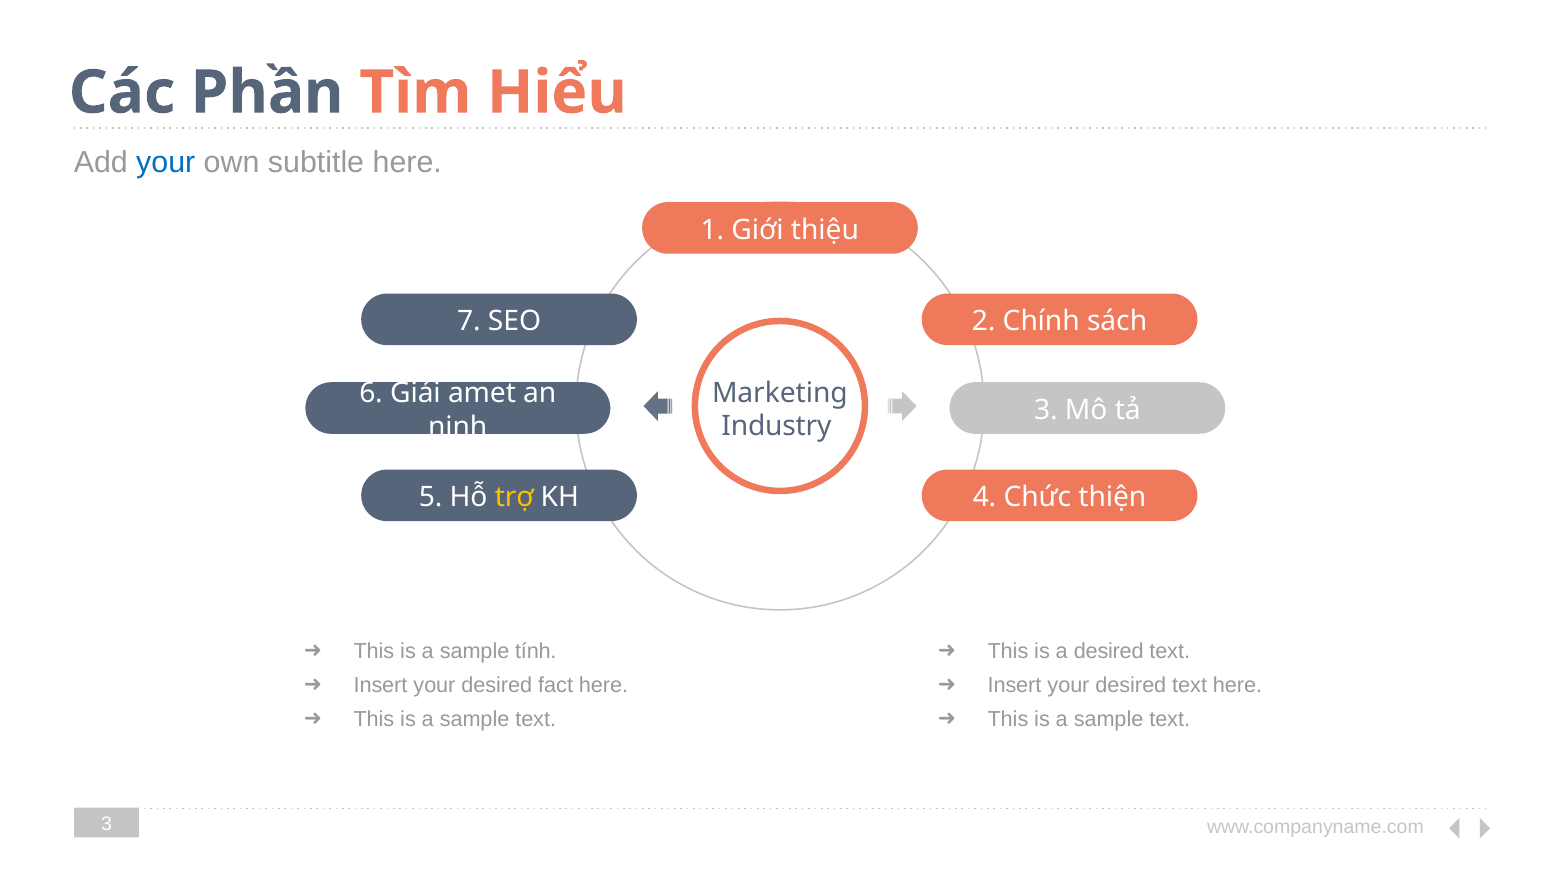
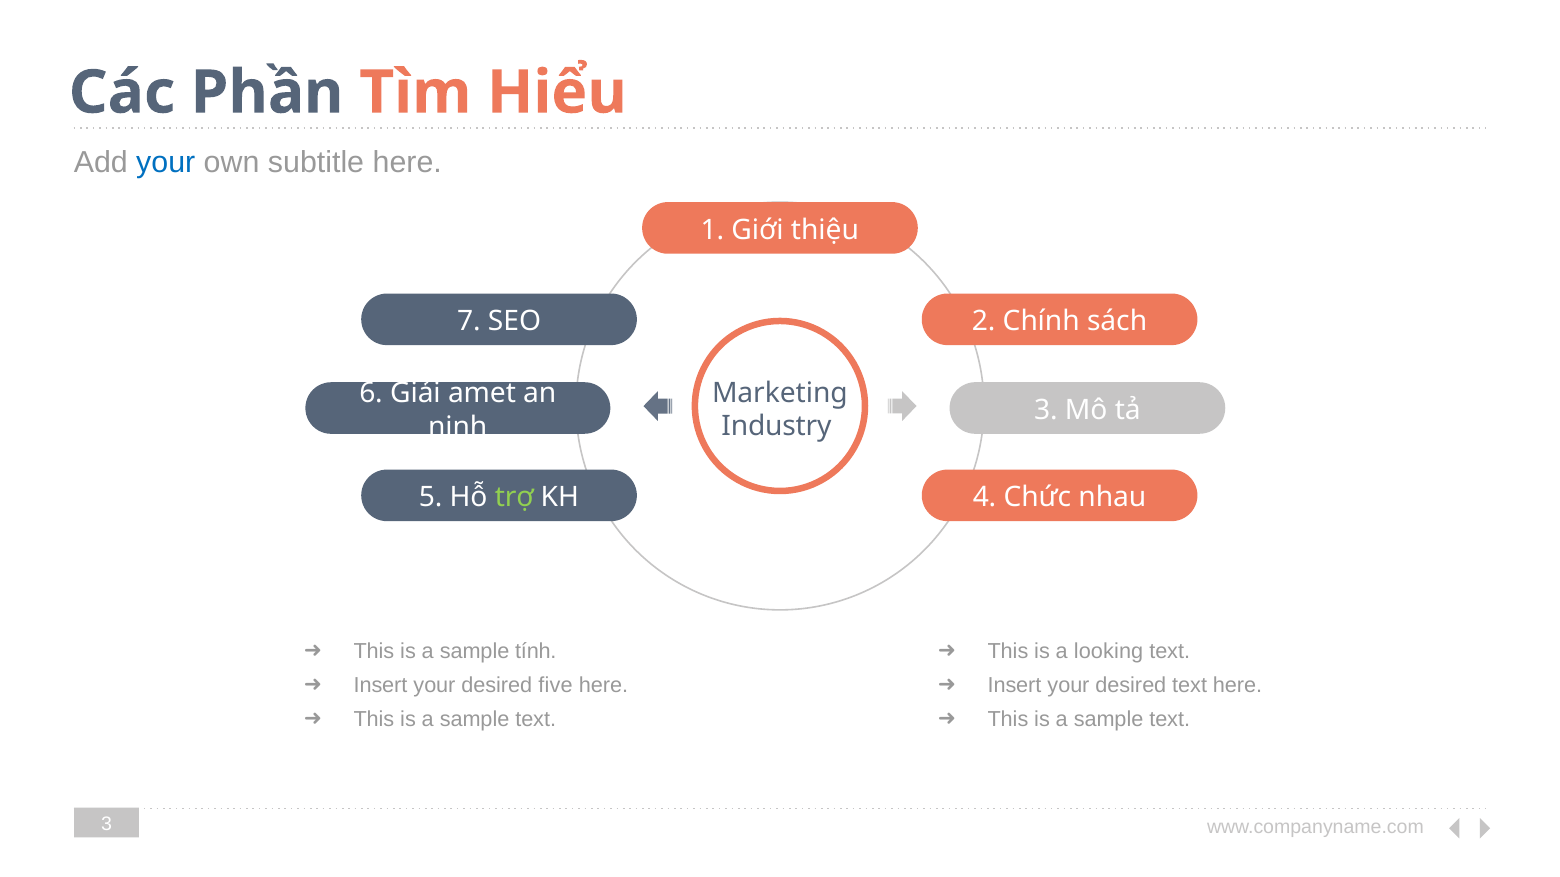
trợ colour: yellow -> light green
thiện: thiện -> nhau
a desired: desired -> looking
fact: fact -> five
